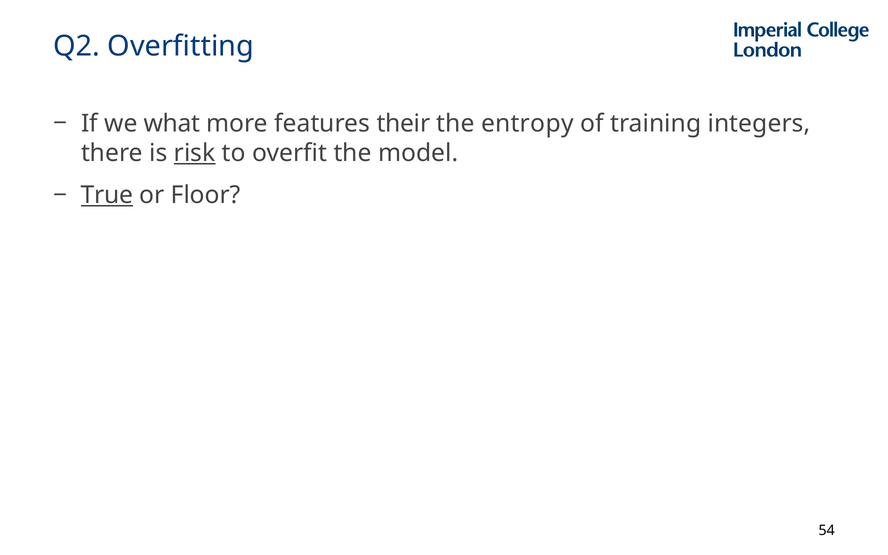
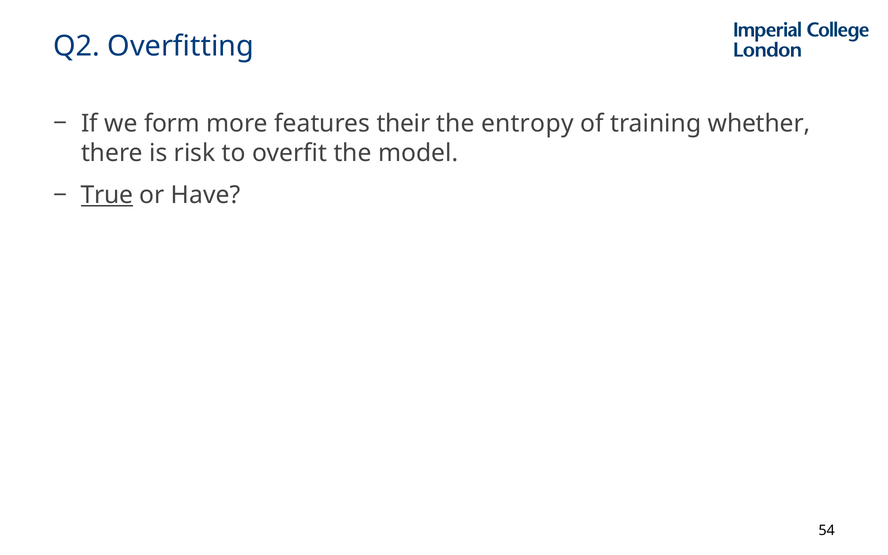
what: what -> form
integers: integers -> whether
risk underline: present -> none
Floor: Floor -> Have
